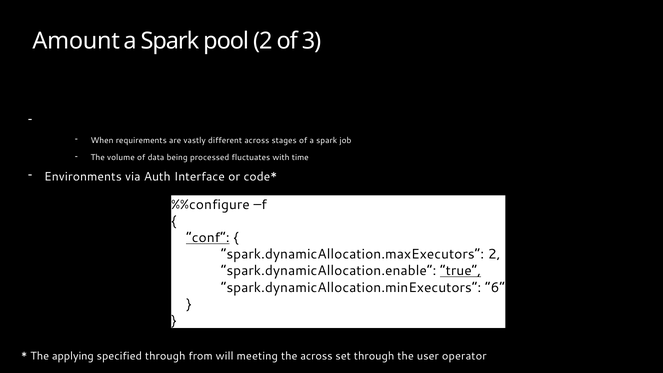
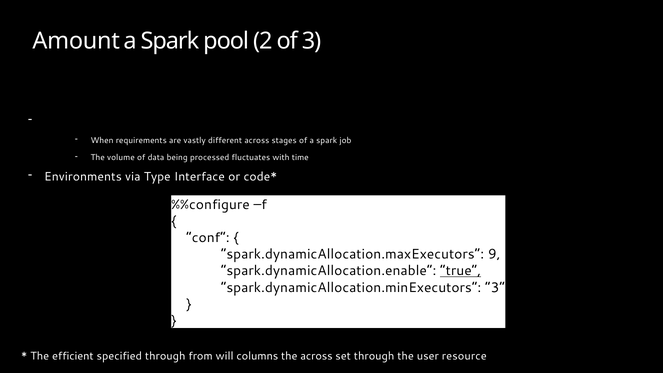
Auth: Auth -> Type
conf underline: present -> none
spark.dynamicAllocation.maxExecutors 2: 2 -> 9
spark.dynamicAllocation.minExecutors 6: 6 -> 3
applying: applying -> efficient
meeting: meeting -> columns
operator: operator -> resource
